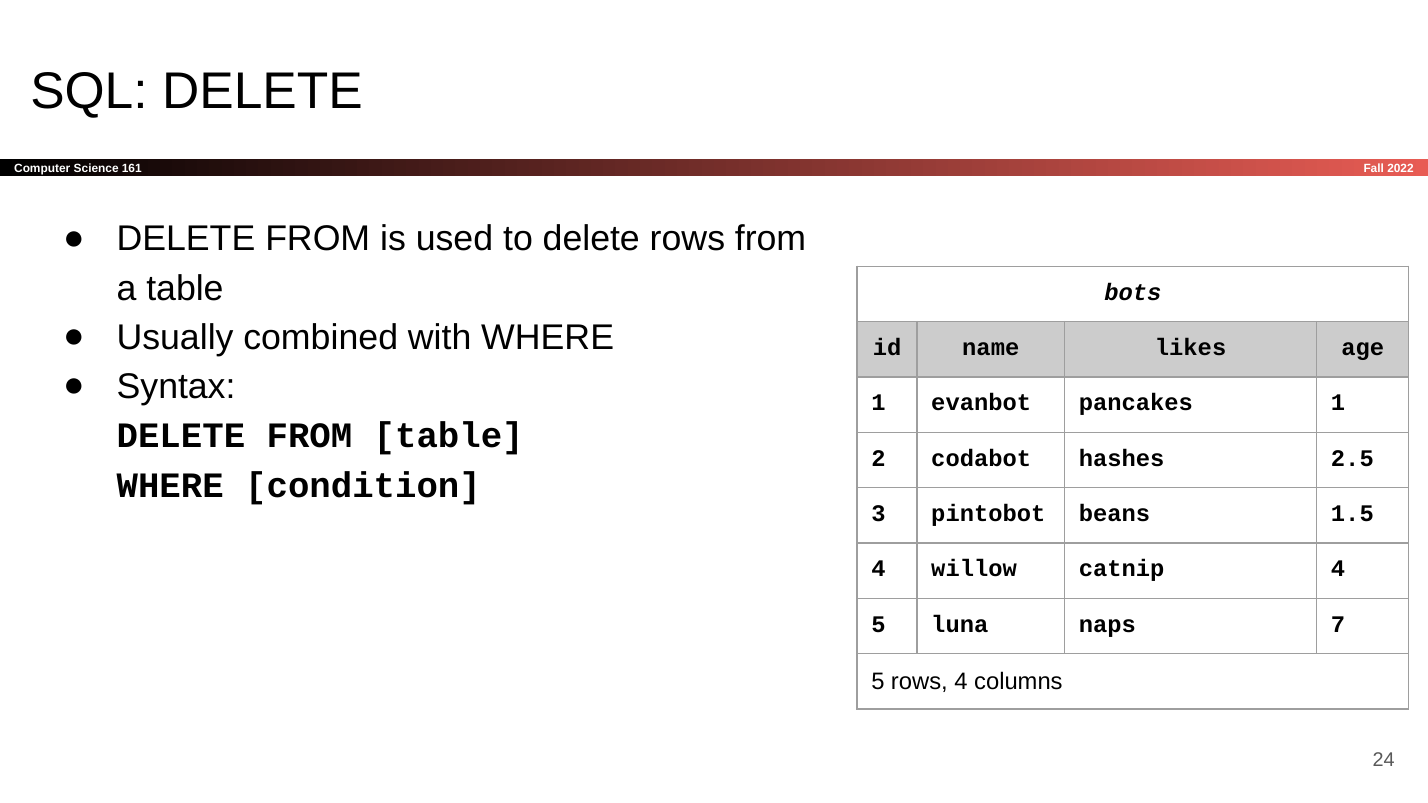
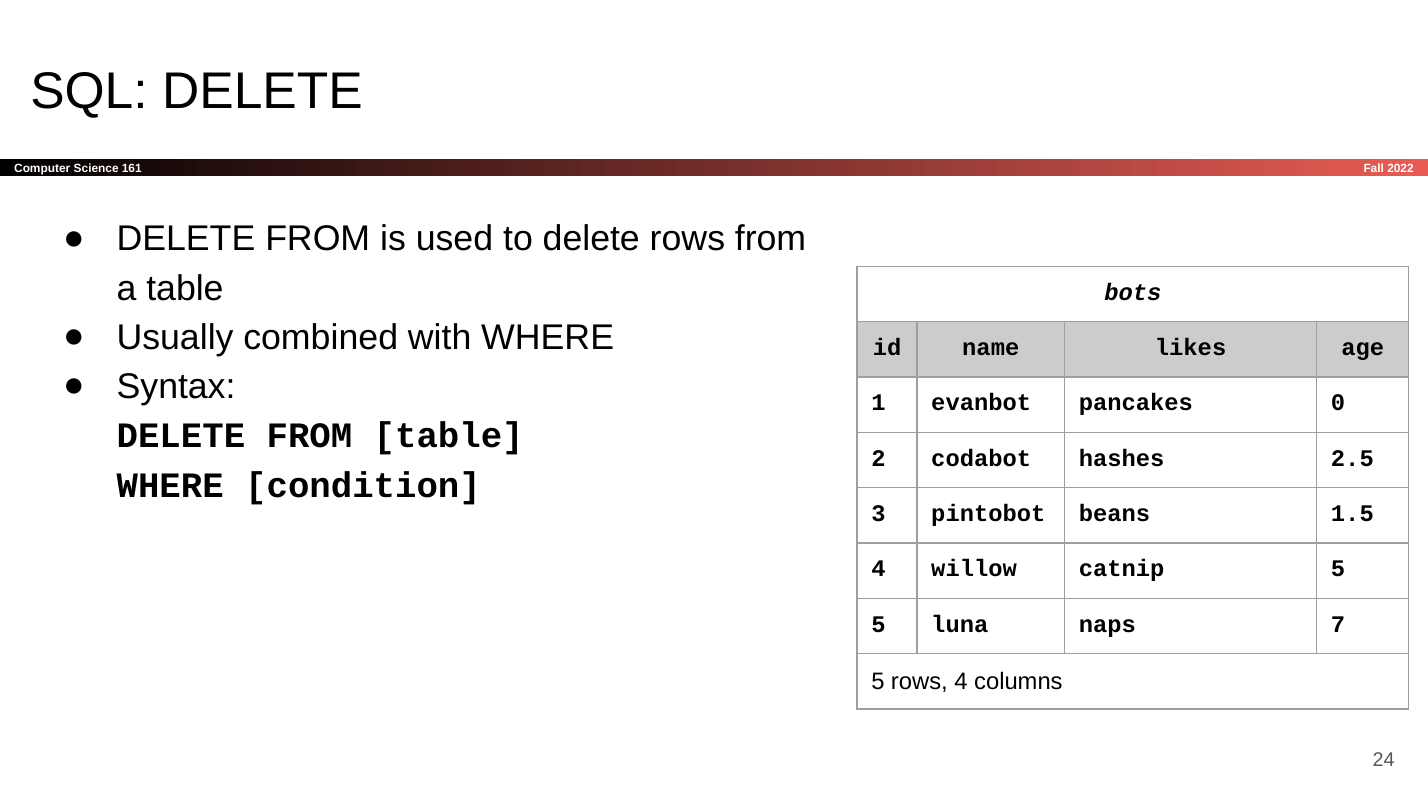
pancakes 1: 1 -> 0
catnip 4: 4 -> 5
